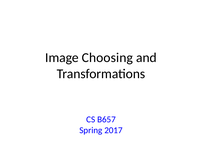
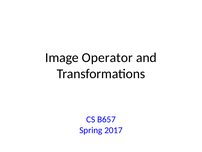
Choosing: Choosing -> Operator
